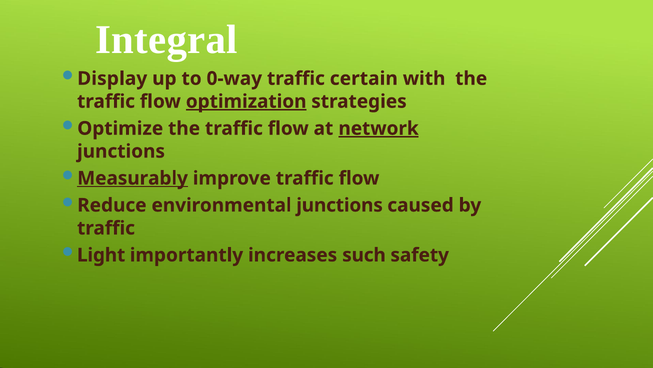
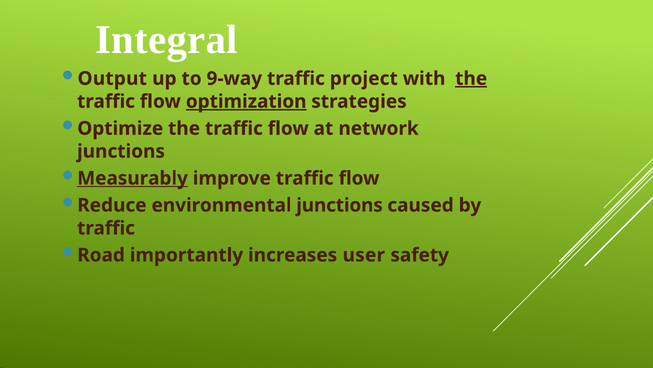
Display: Display -> Output
0-way: 0-way -> 9-way
certain: certain -> project
the at (471, 78) underline: none -> present
network underline: present -> none
Light: Light -> Road
such: such -> user
